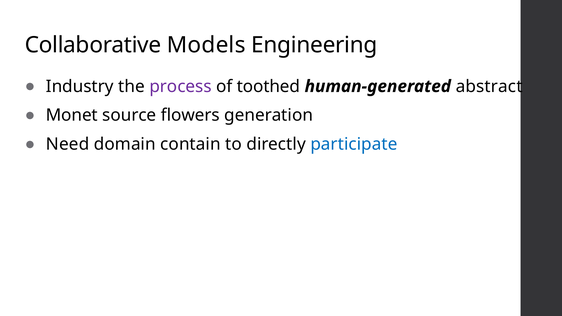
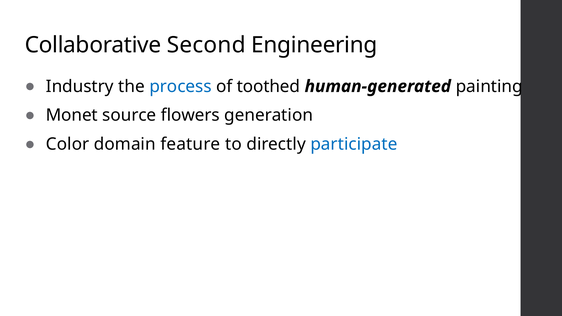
Models: Models -> Second
process colour: purple -> blue
abstract: abstract -> painting
Need: Need -> Color
contain: contain -> feature
